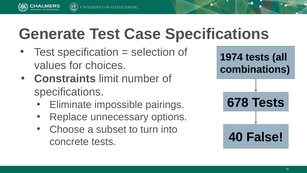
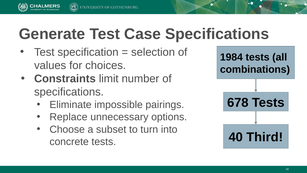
1974: 1974 -> 1984
False: False -> Third
